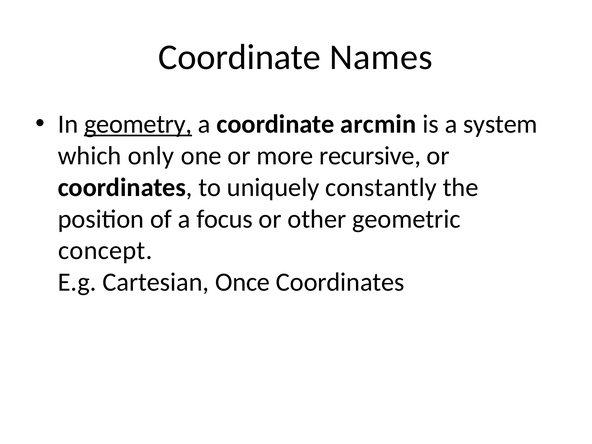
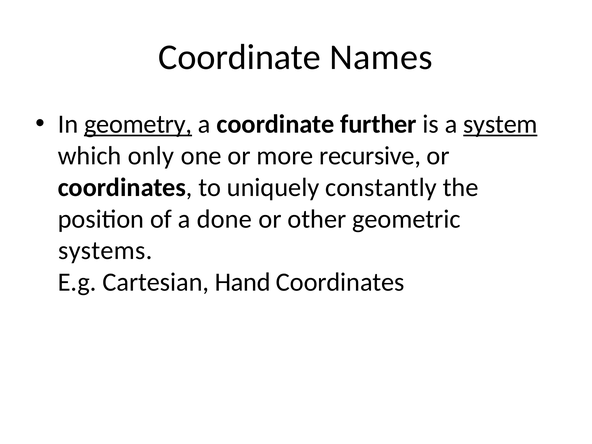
arcmin: arcmin -> further
system underline: none -> present
focus: focus -> done
concept: concept -> systems
Once: Once -> Hand
